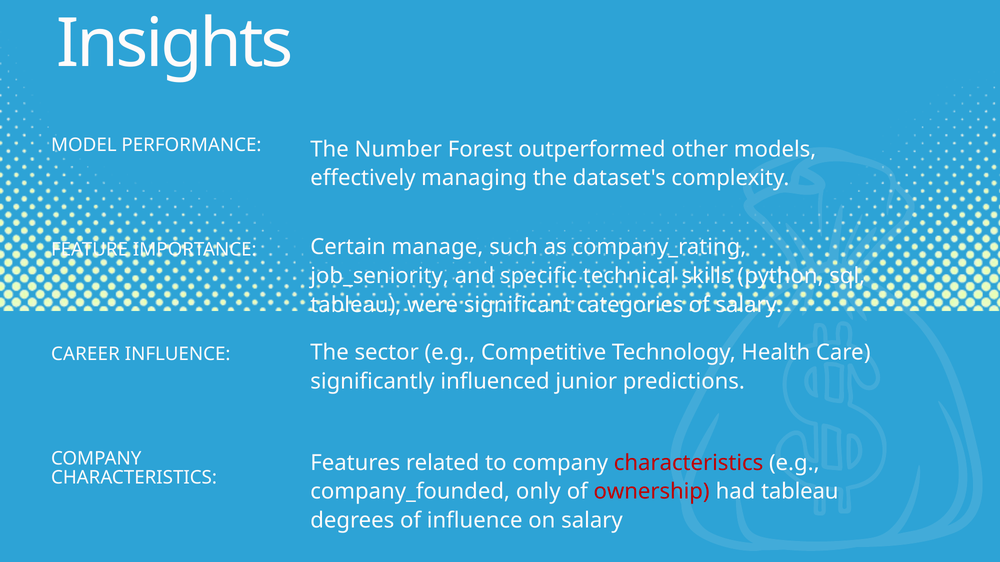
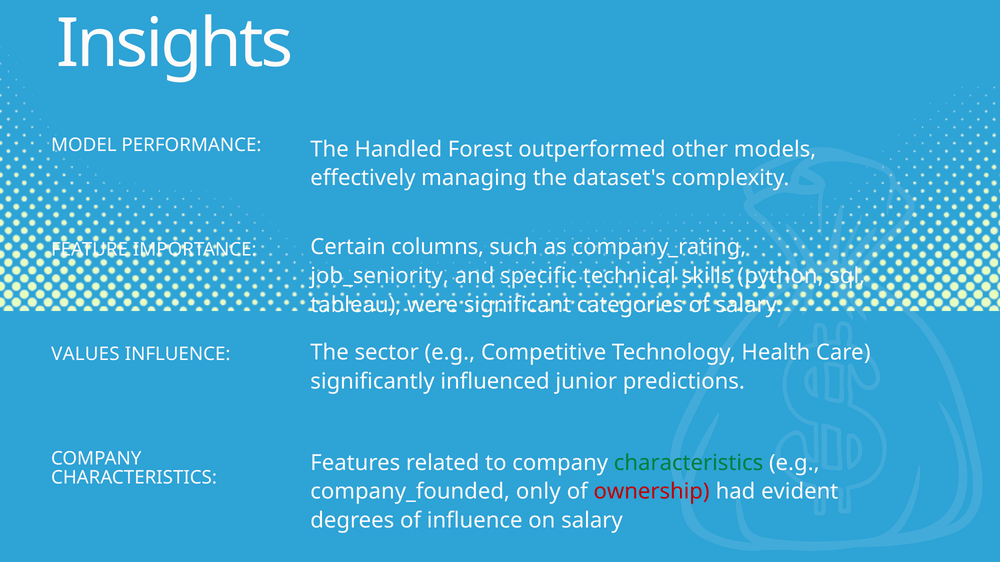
Number: Number -> Handled
manage: manage -> columns
CAREER: CAREER -> VALUES
characteristics at (689, 463) colour: red -> green
had tableau: tableau -> evident
